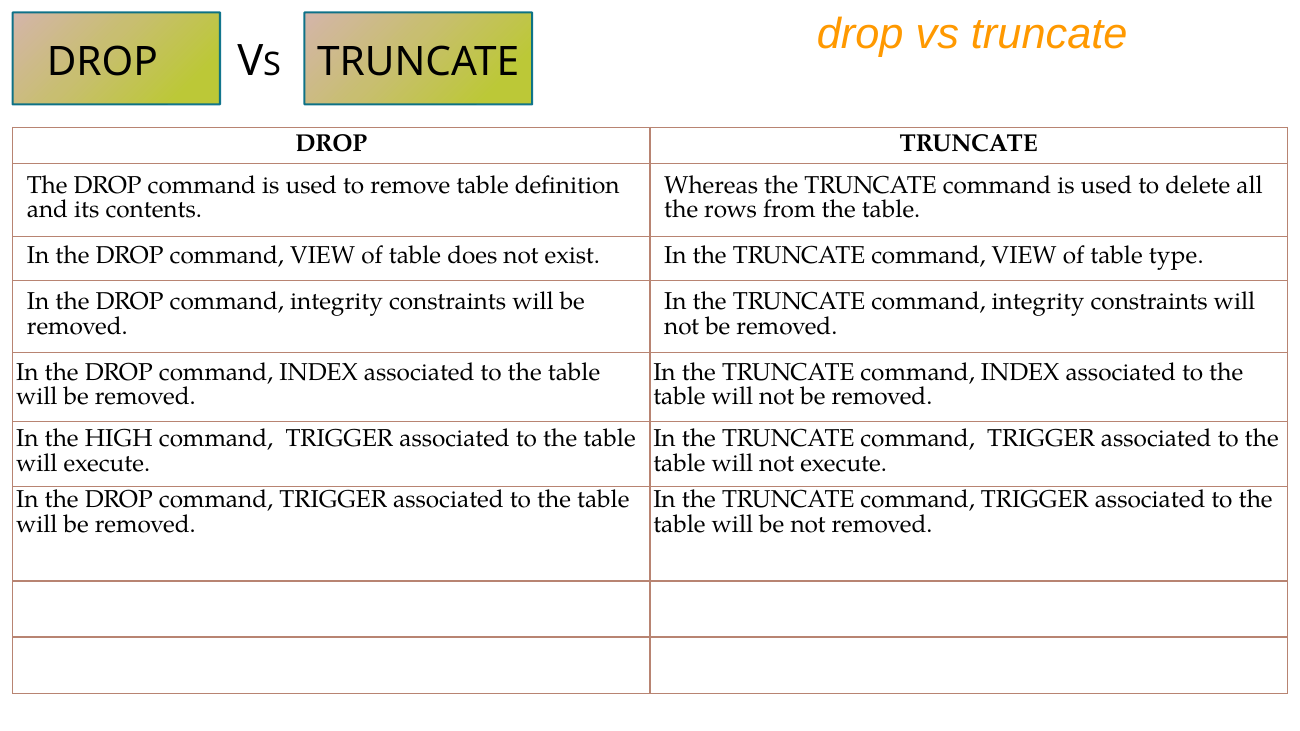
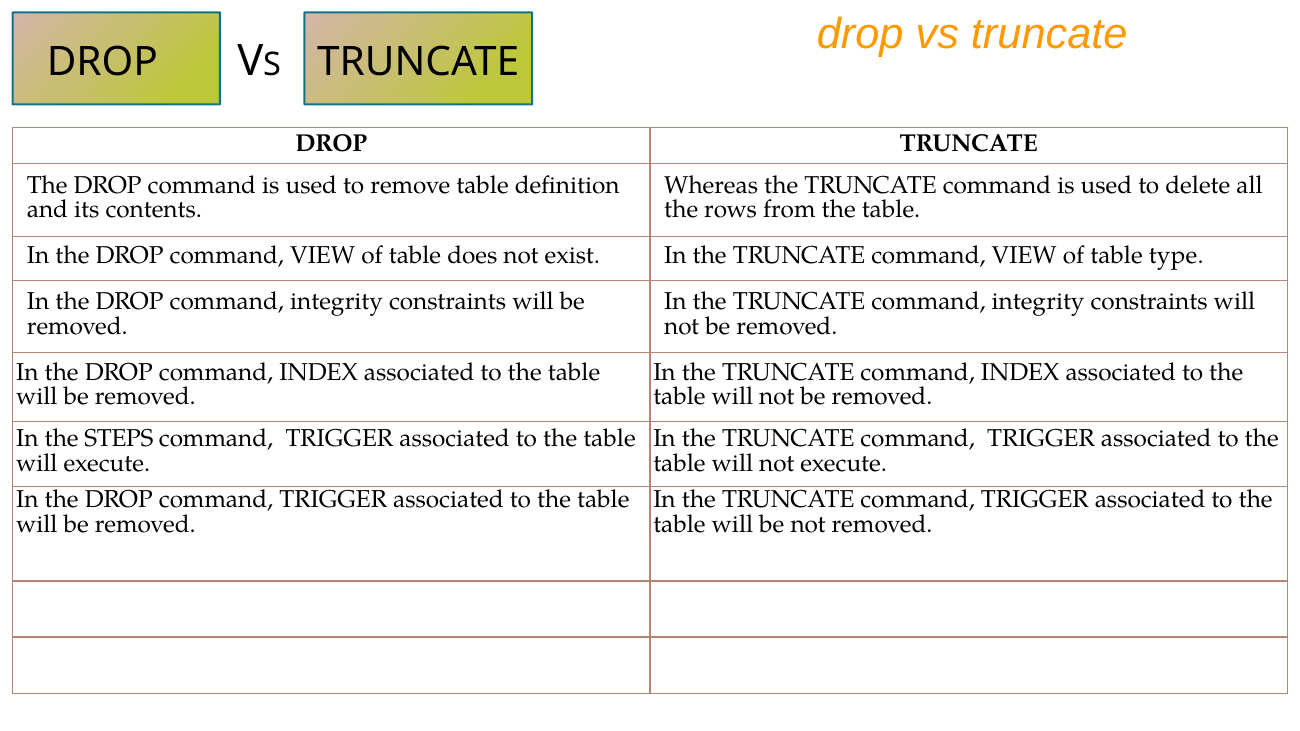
HIGH: HIGH -> STEPS
